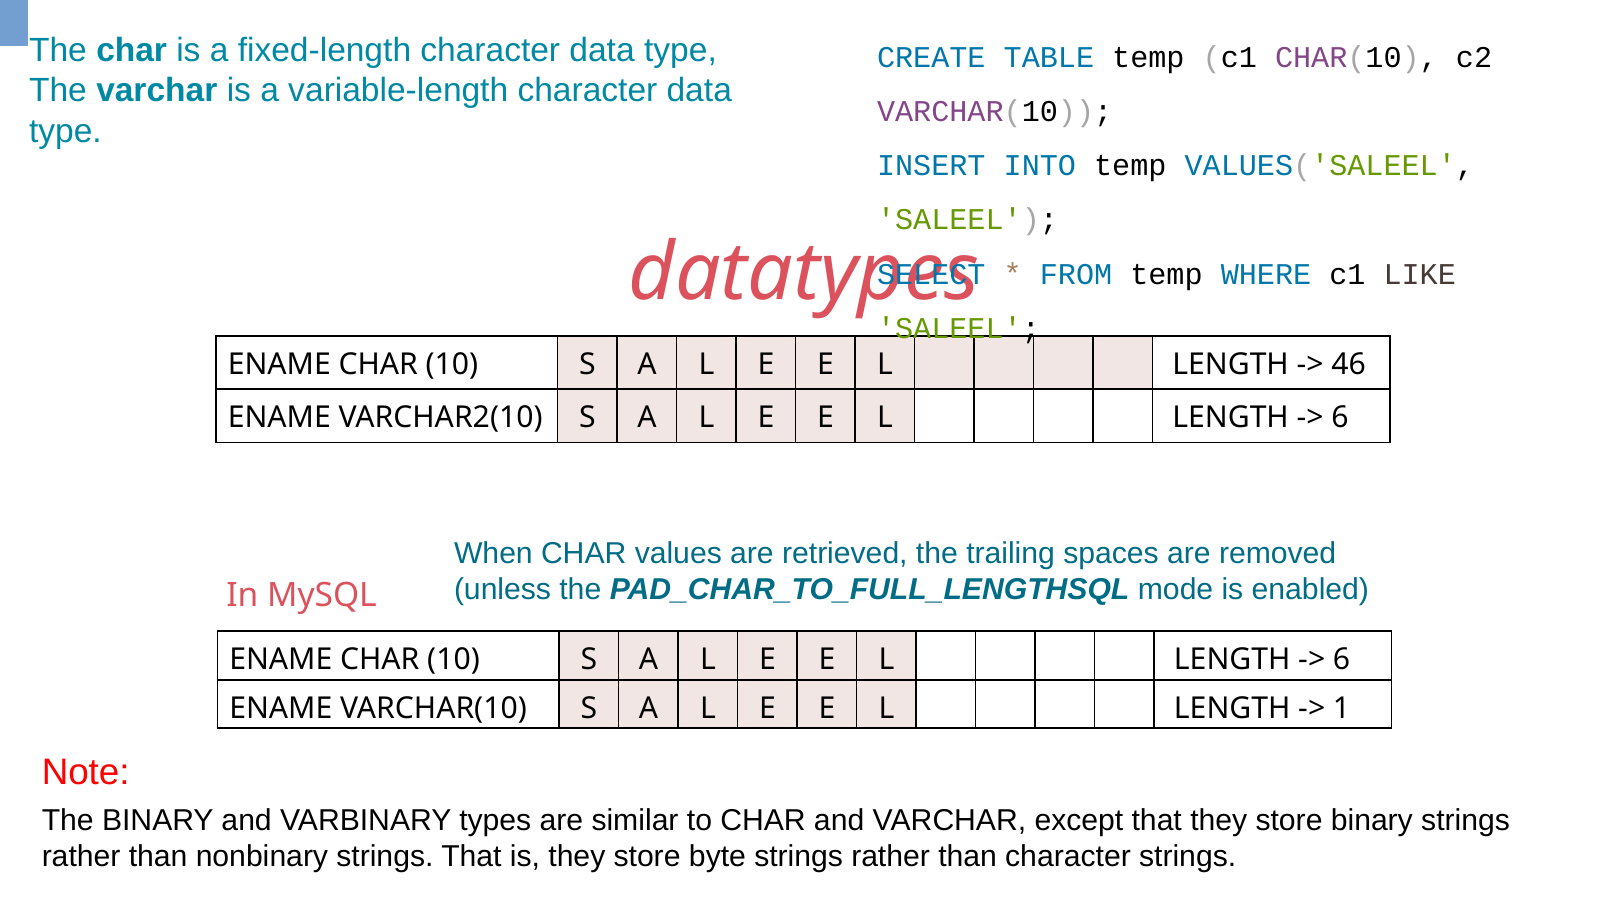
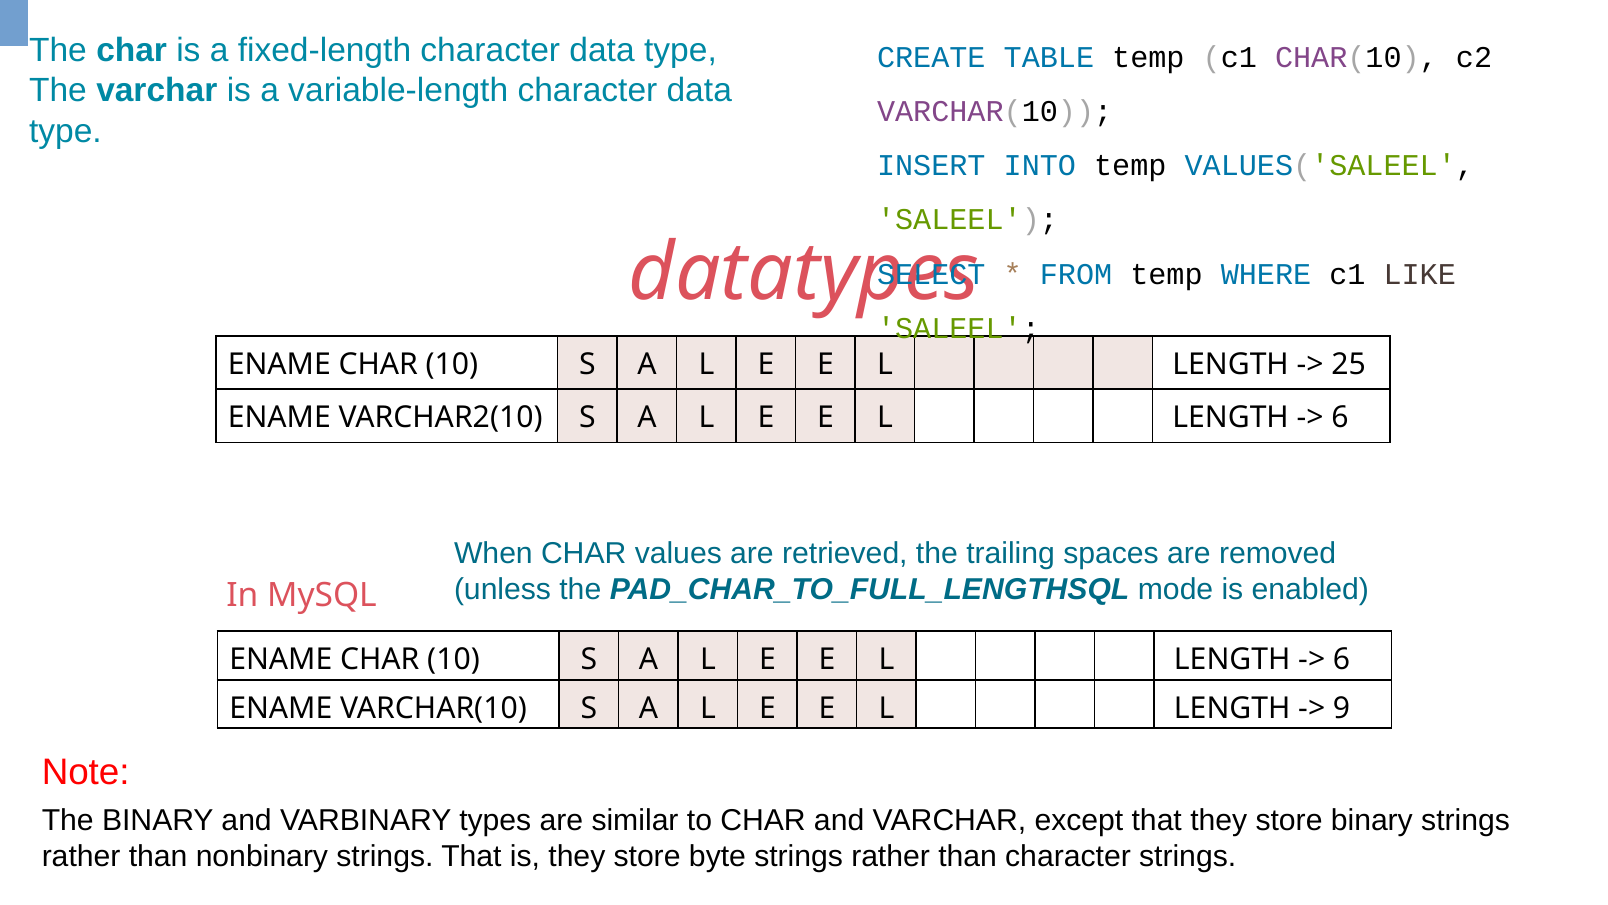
46: 46 -> 25
1: 1 -> 9
